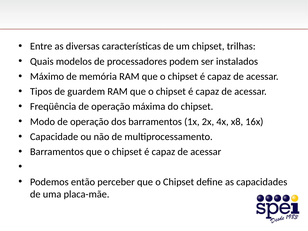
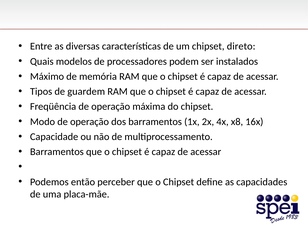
trilhas: trilhas -> direto
